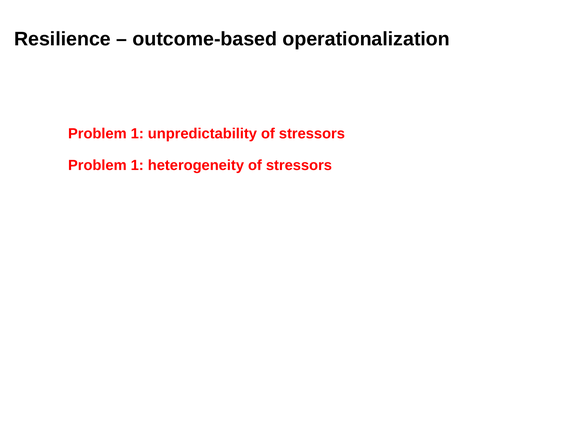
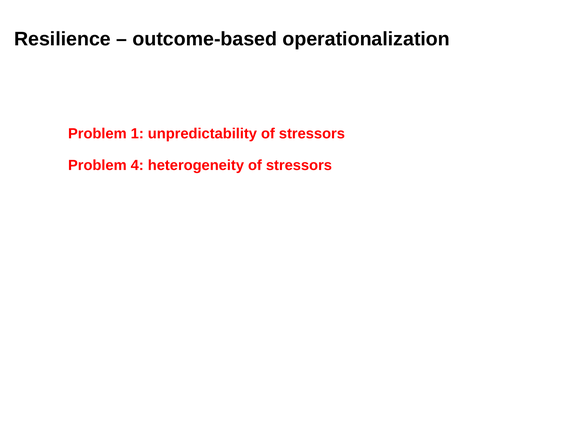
1 at (137, 166): 1 -> 4
